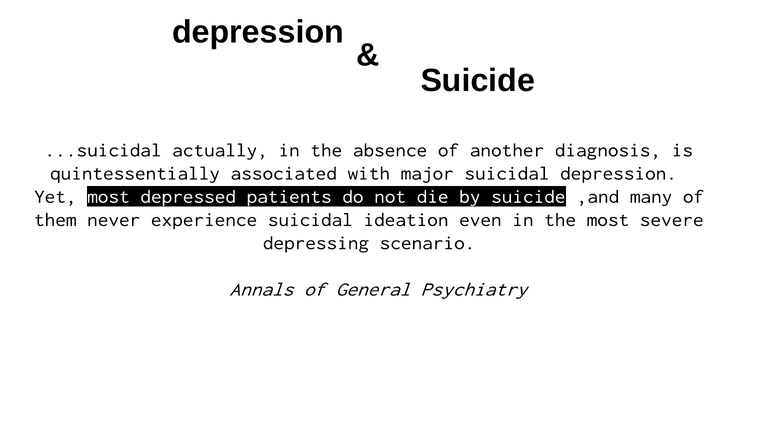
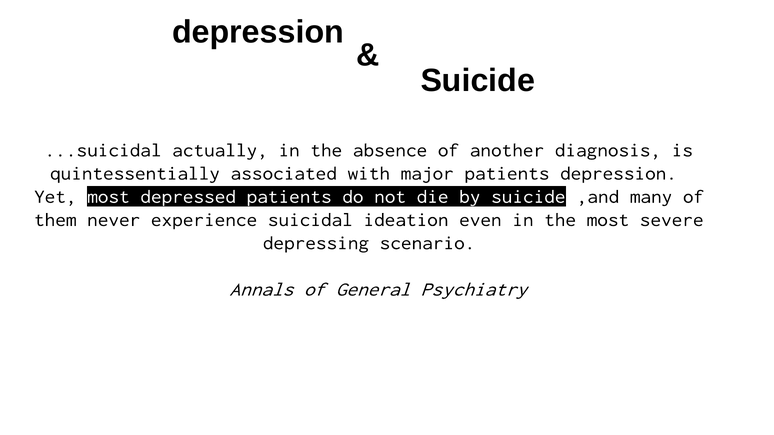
major suicidal: suicidal -> patients
